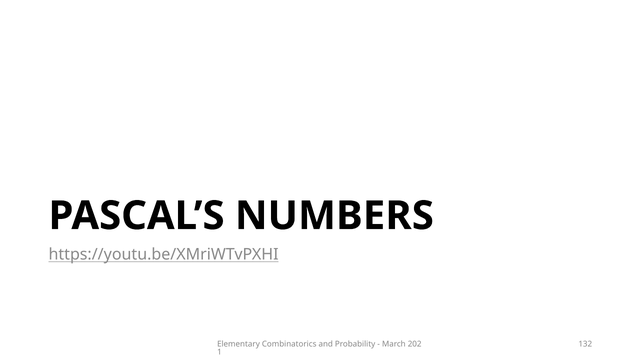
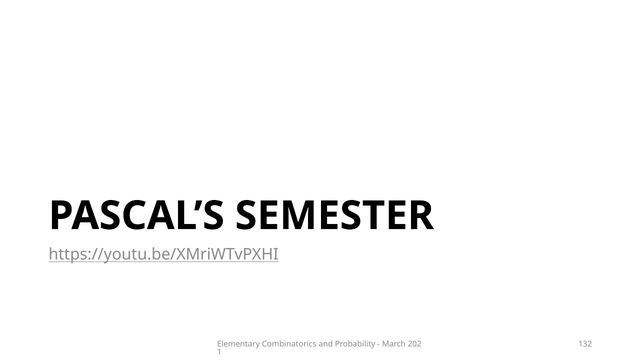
NUMBERS: NUMBERS -> SEMESTER
